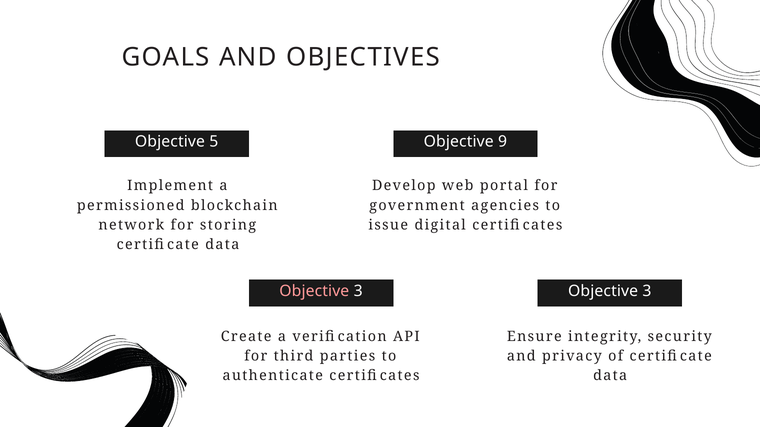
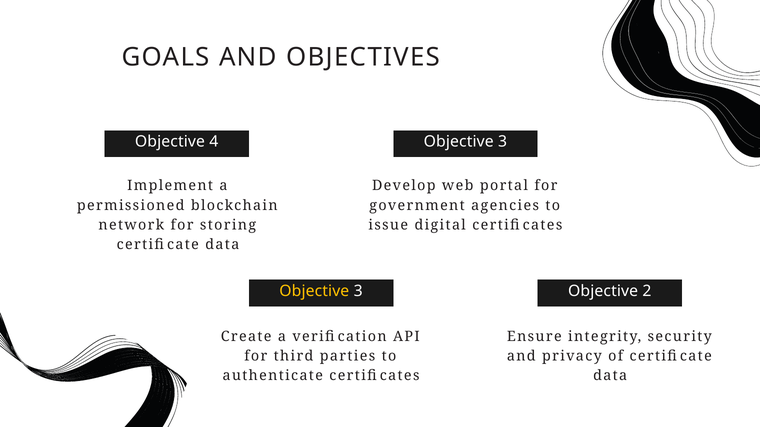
5: 5 -> 4
9 at (503, 142): 9 -> 3
Objective at (314, 291) colour: pink -> yellow
3 at (647, 291): 3 -> 2
